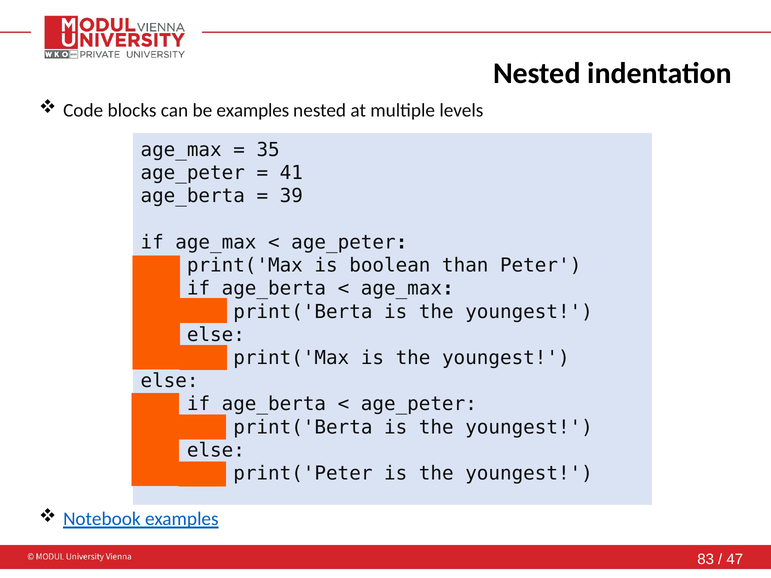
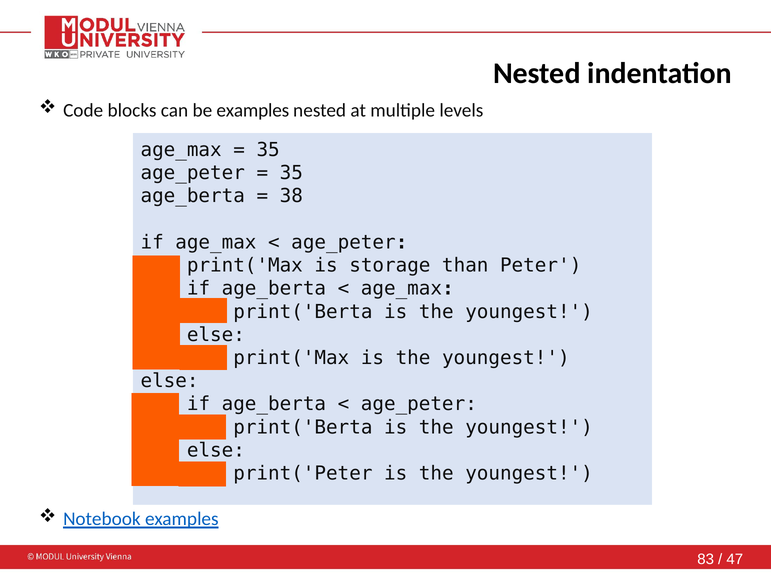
41 at (291, 173): 41 -> 35
39: 39 -> 38
boolean: boolean -> storage
